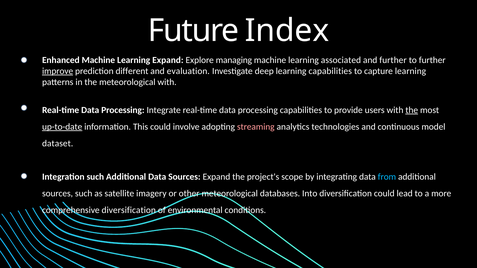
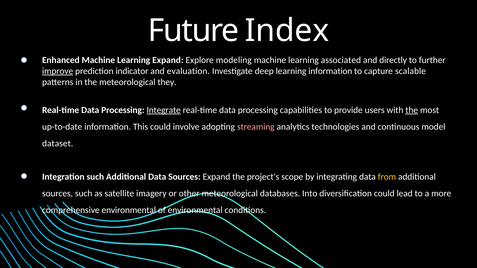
managing: managing -> modeling
and further: further -> directly
different: different -> indicator
learning capabilities: capabilities -> information
capture learning: learning -> scalable
meteorological with: with -> they
Integrate underline: none -> present
up-to-date underline: present -> none
from colour: light blue -> yellow
comprehensive diversification: diversification -> environmental
